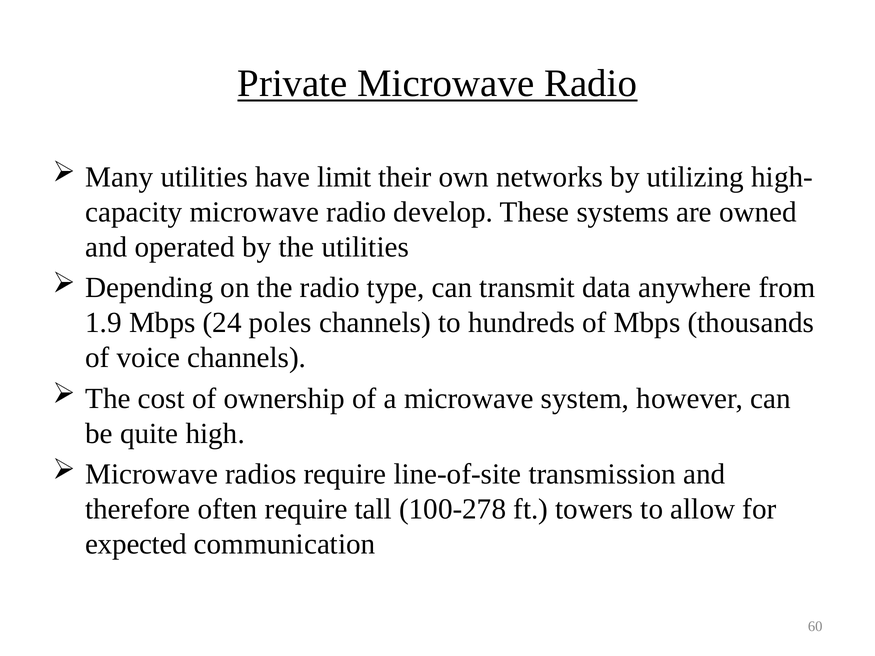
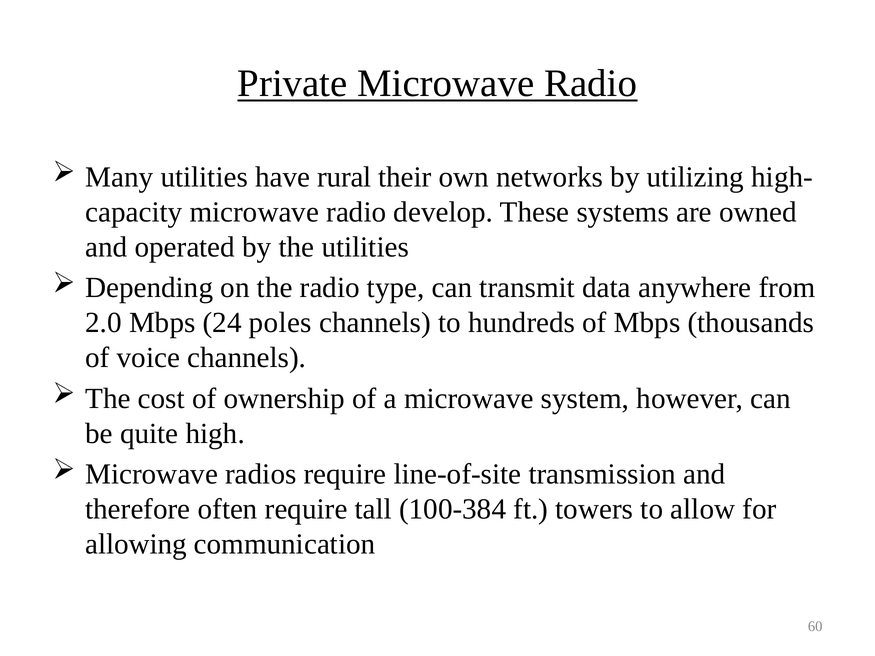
limit: limit -> rural
1.9: 1.9 -> 2.0
100-278: 100-278 -> 100-384
expected: expected -> allowing
